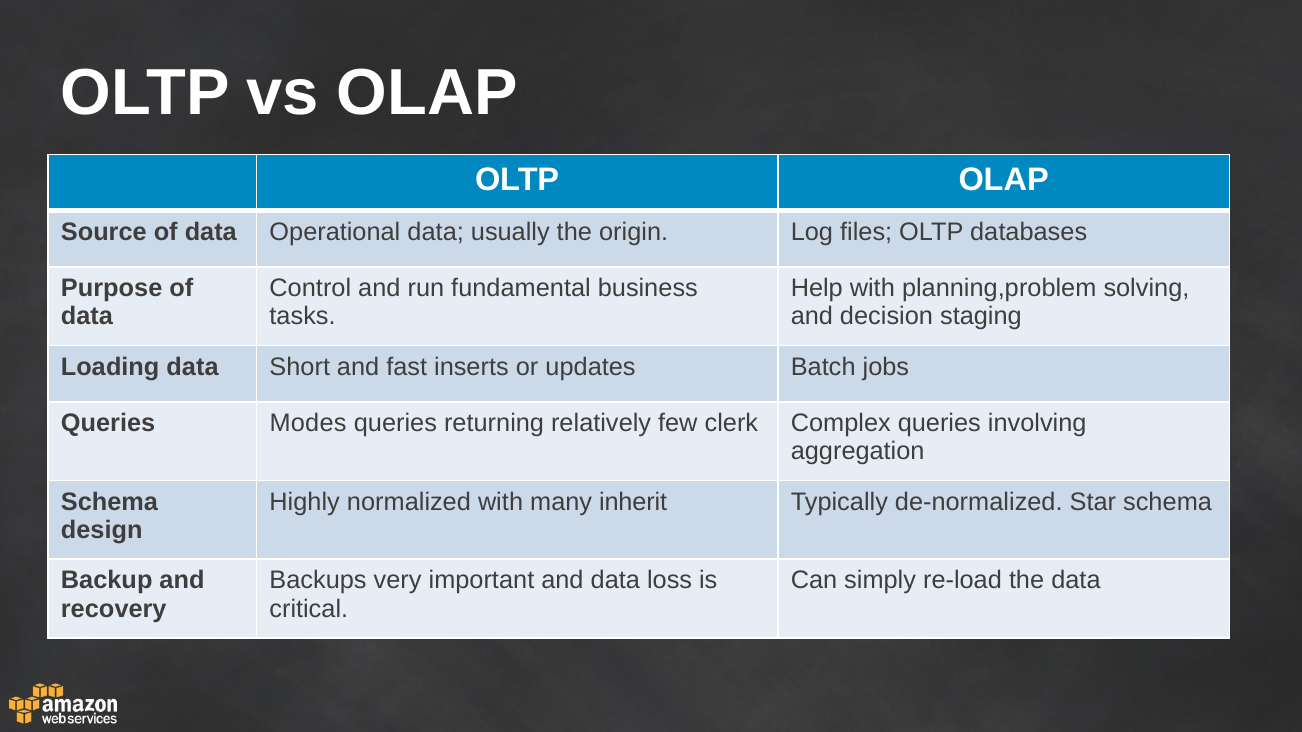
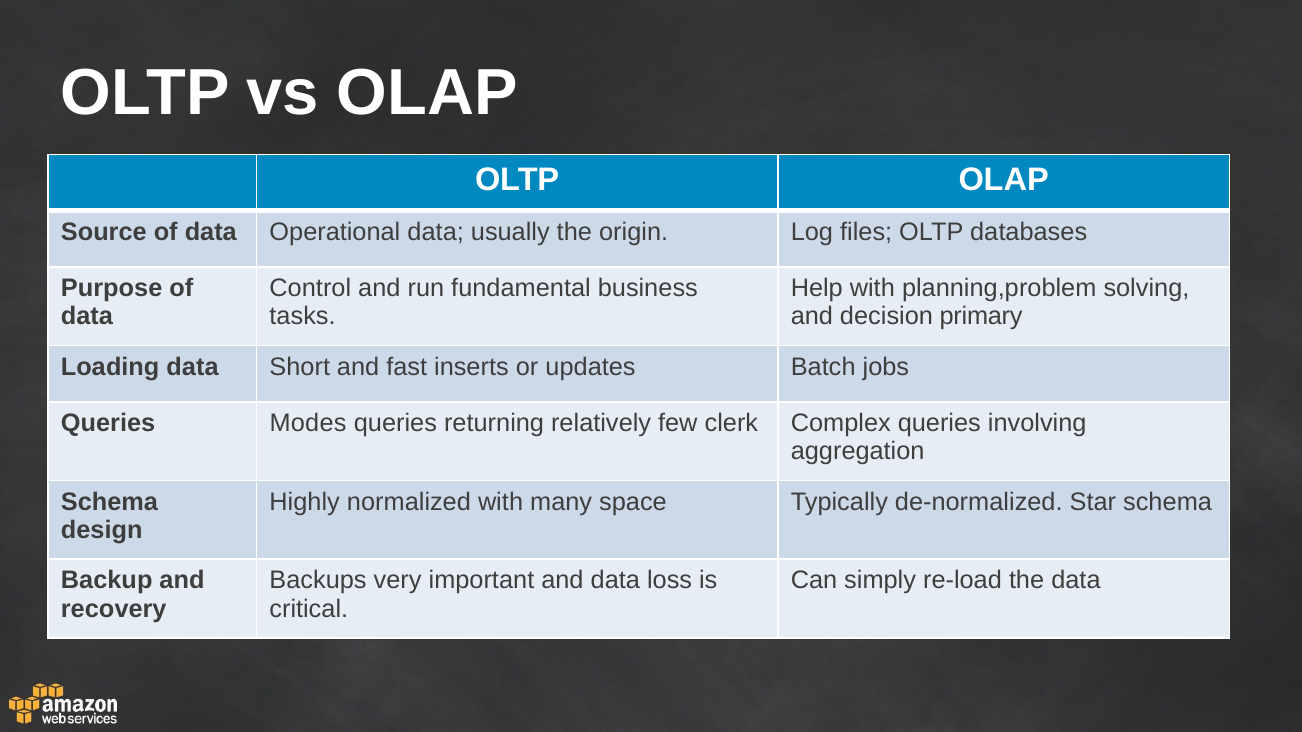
staging: staging -> primary
inherit: inherit -> space
